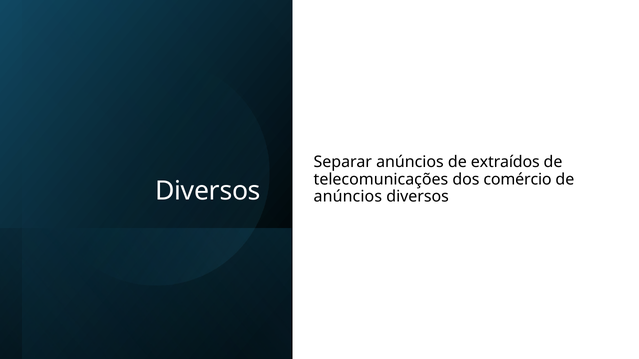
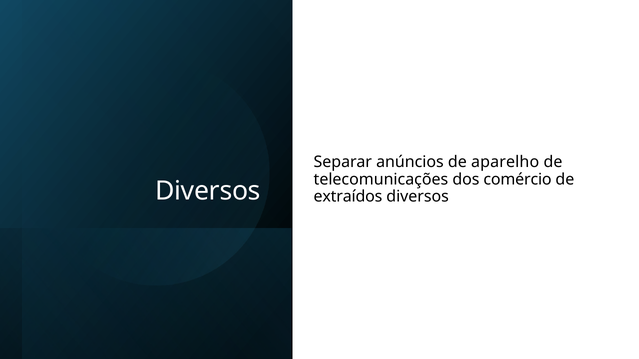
extraídos: extraídos -> aparelho
anúncios at (348, 197): anúncios -> extraídos
